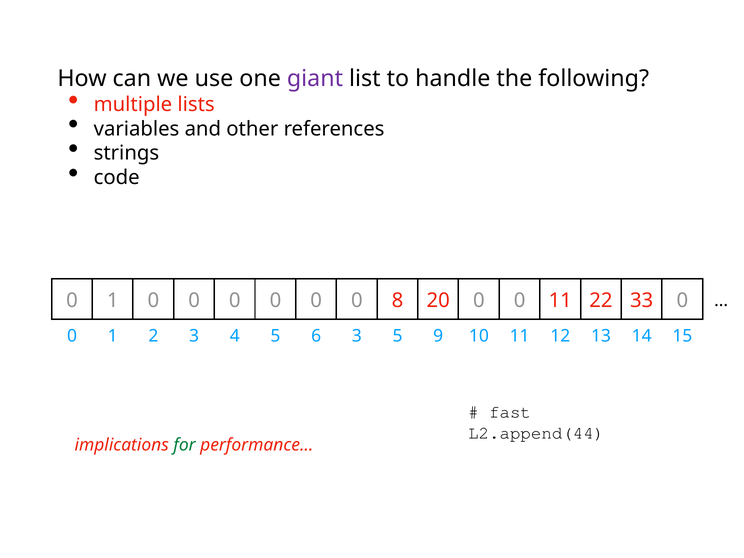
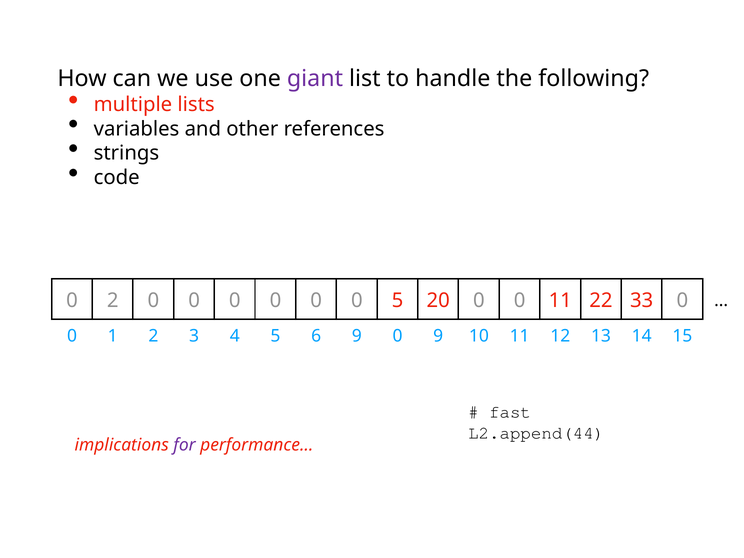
1 at (113, 300): 1 -> 2
0 8: 8 -> 5
0 3: 3 -> 9
1 5: 5 -> 0
for colour: green -> purple
